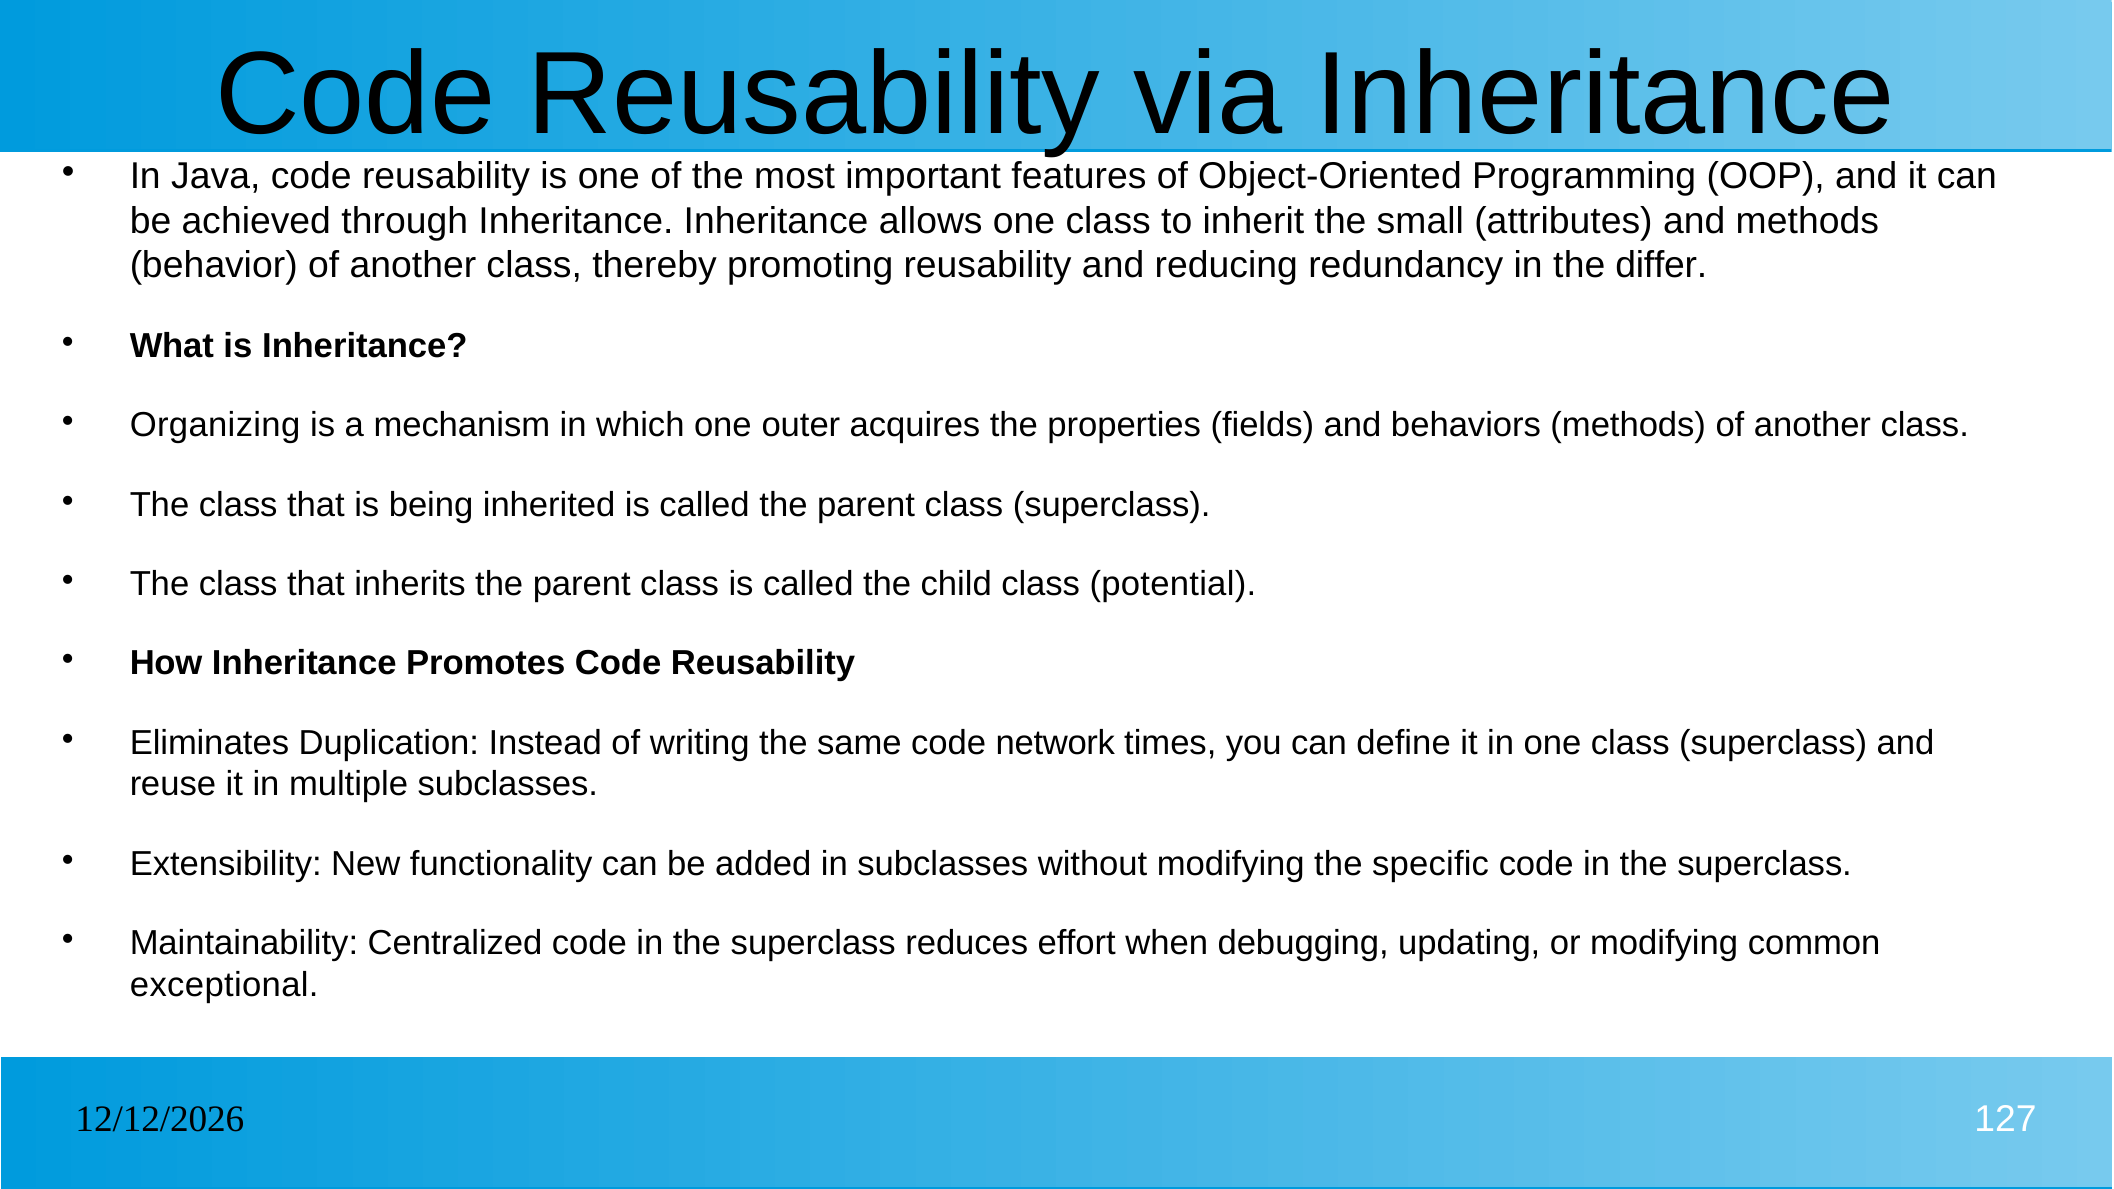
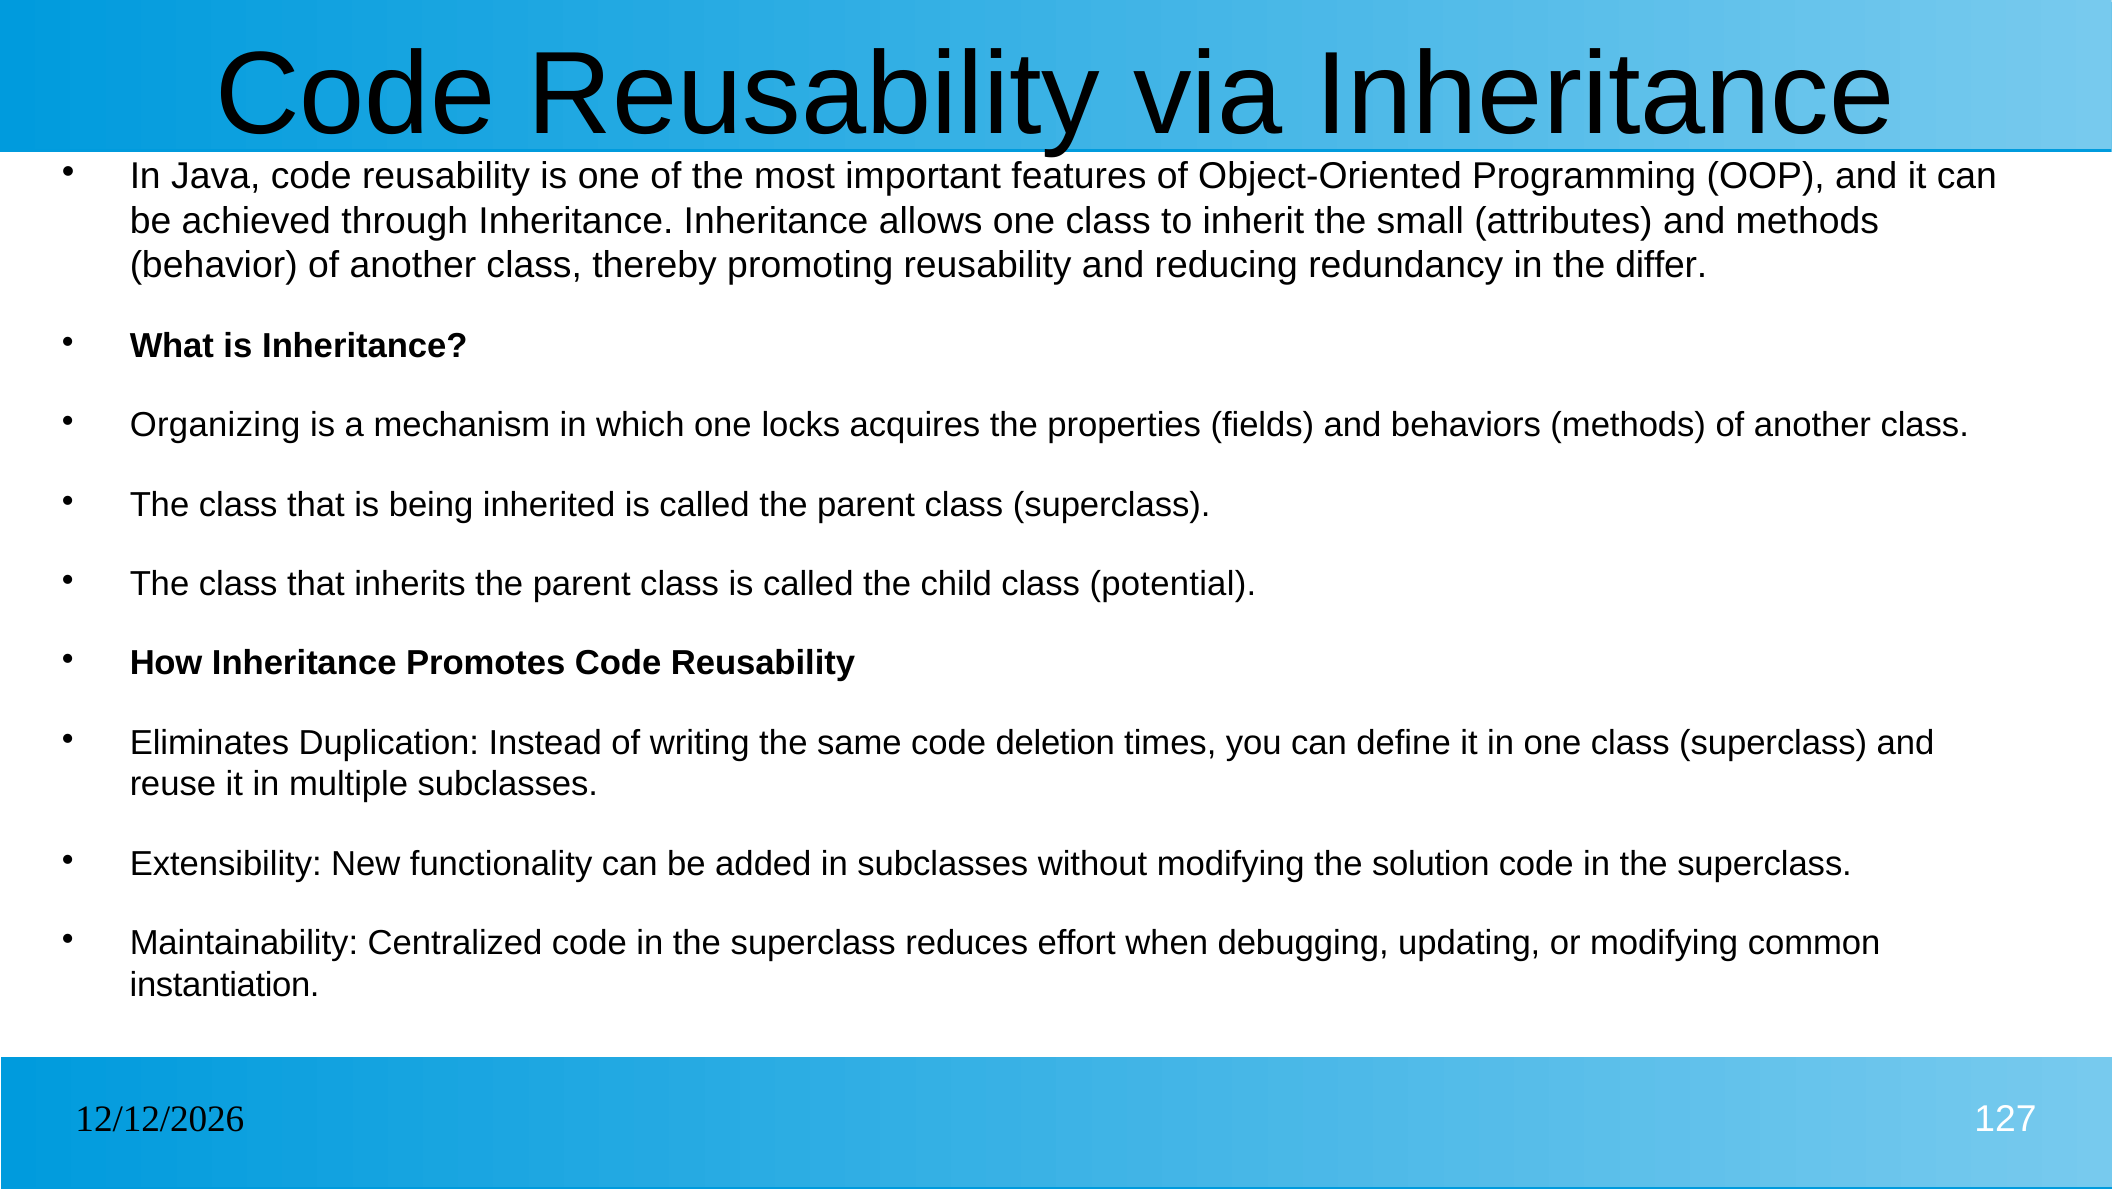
outer: outer -> locks
network: network -> deletion
specific: specific -> solution
exceptional: exceptional -> instantiation
